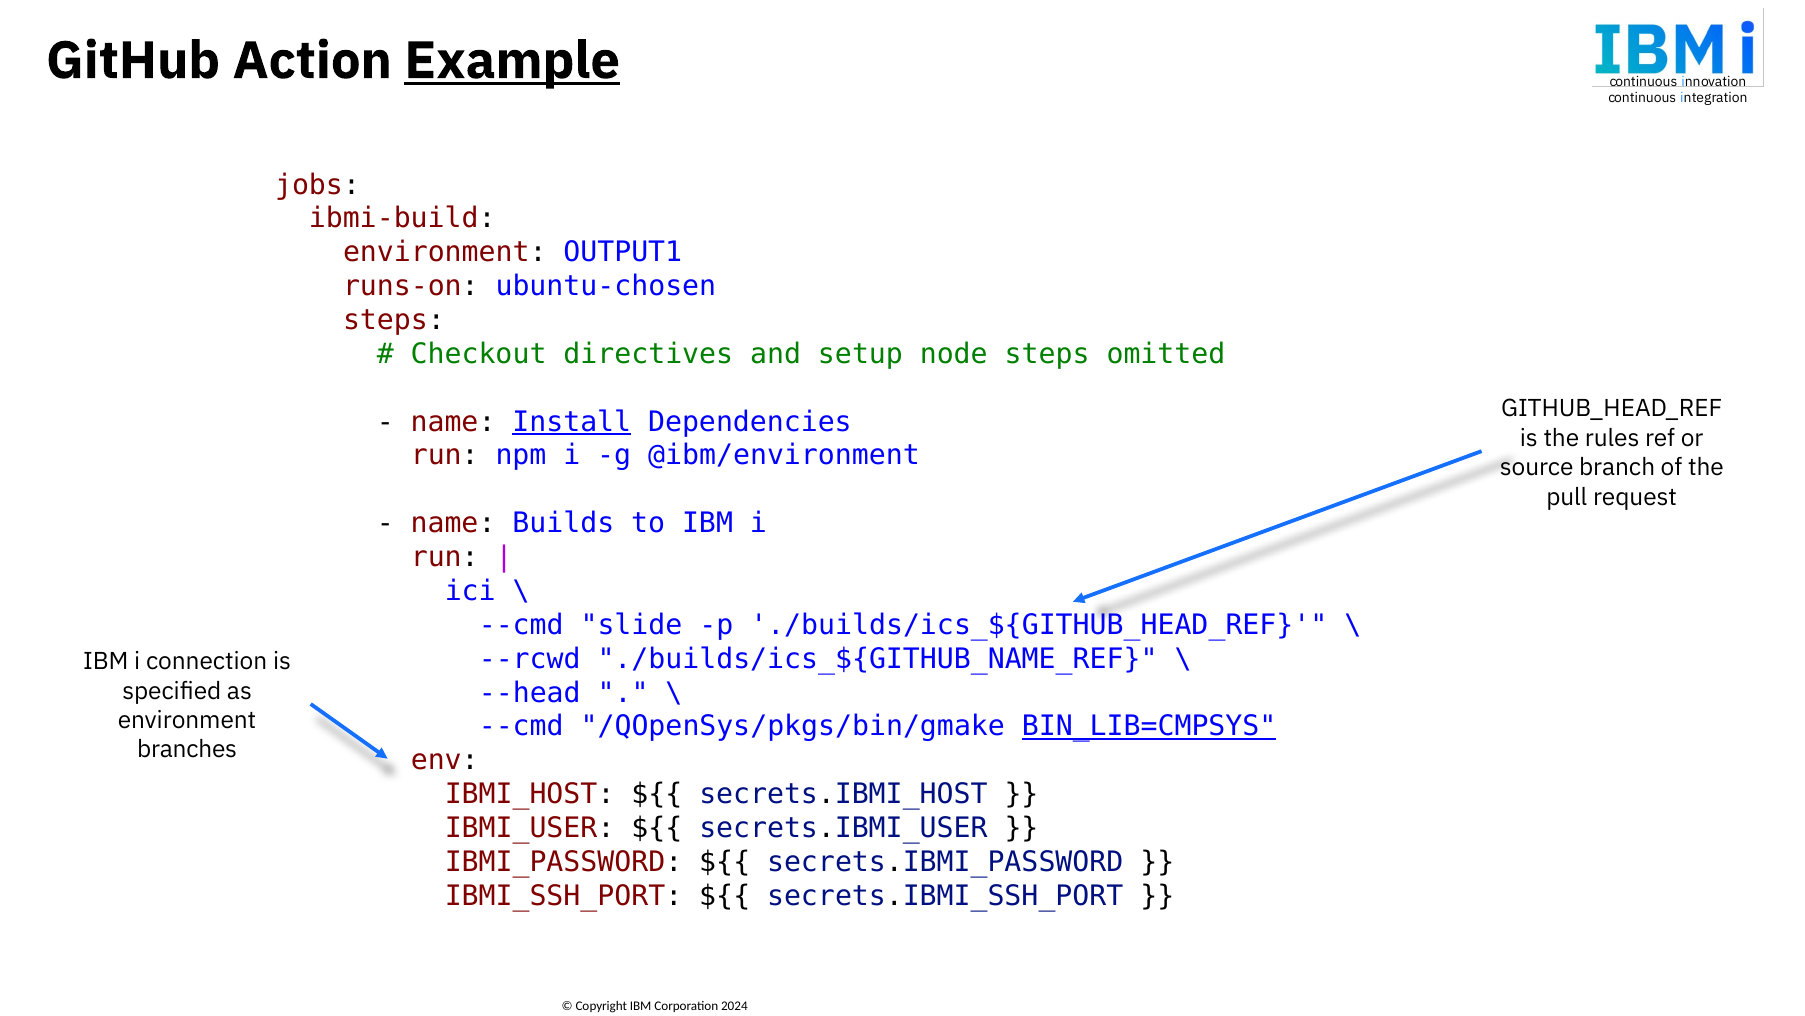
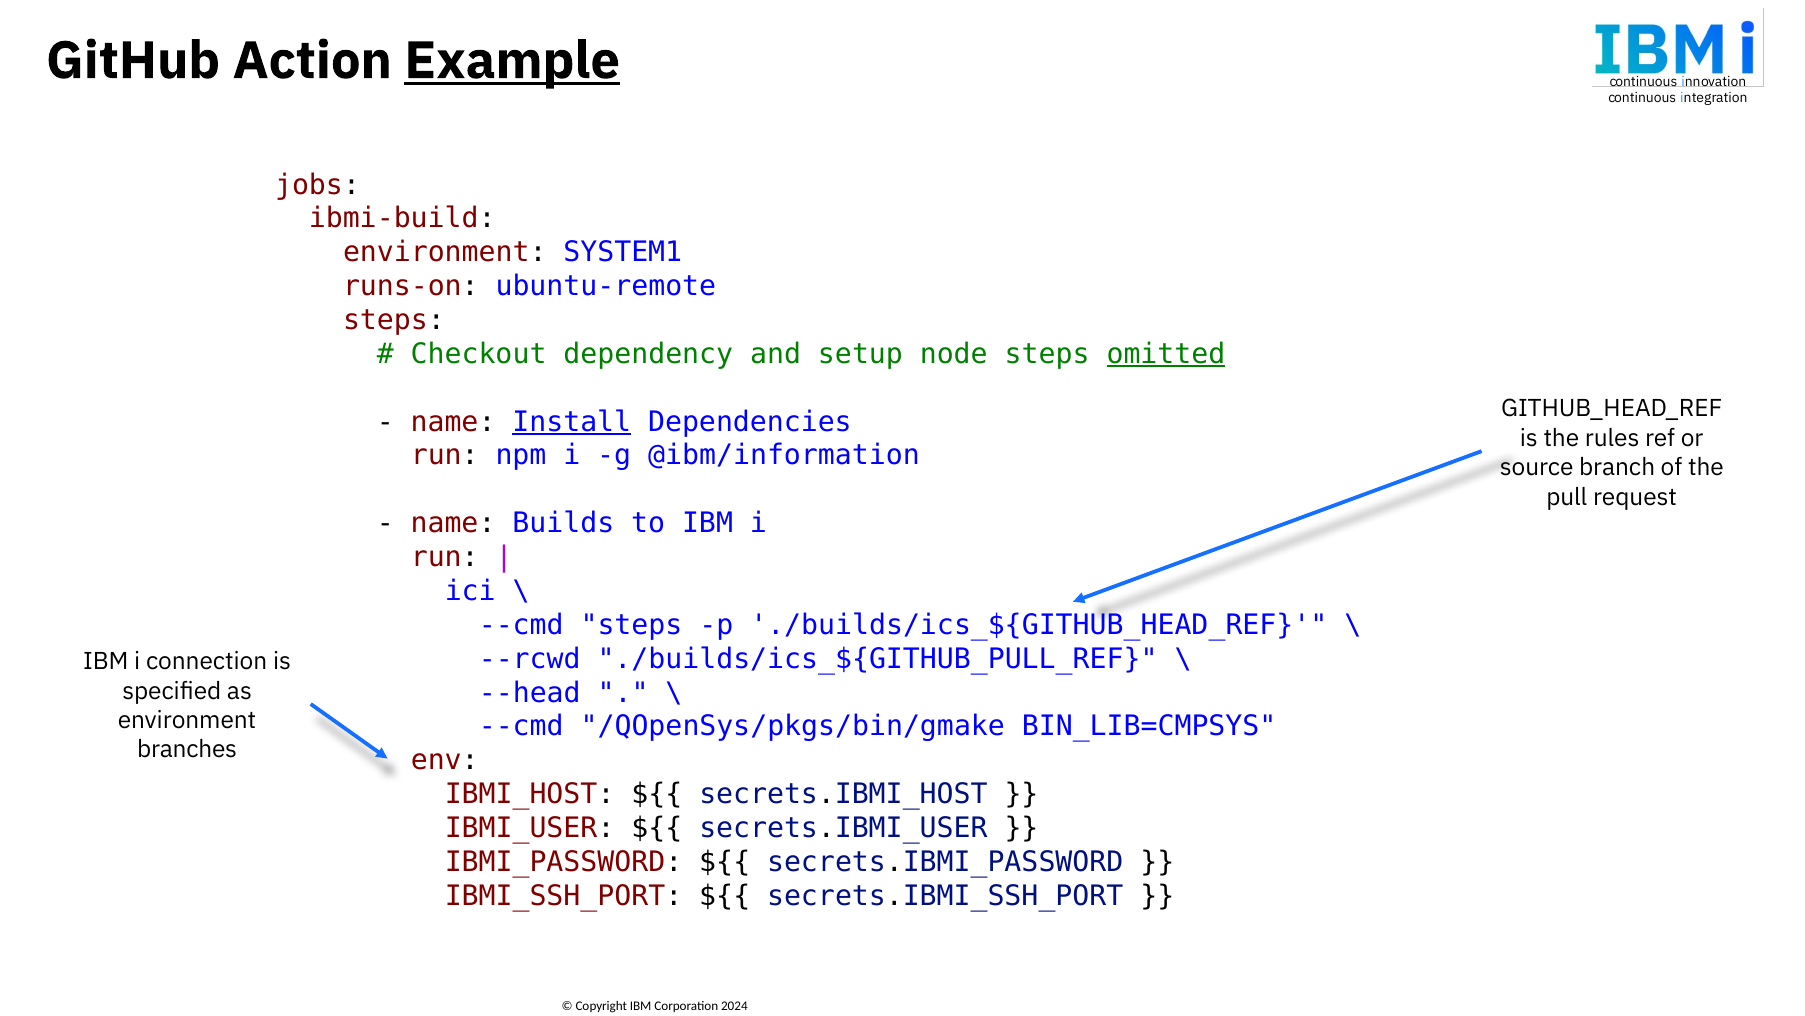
OUTPUT1: OUTPUT1 -> SYSTEM1
ubuntu-chosen: ubuntu-chosen -> ubuntu-remote
directives: directives -> dependency
omitted underline: none -> present
@ibm/environment: @ibm/environment -> @ibm/information
--cmd slide: slide -> steps
./builds/ics_${GITHUB_NAME_REF: ./builds/ics_${GITHUB_NAME_REF -> ./builds/ics_${GITHUB_PULL_REF
BIN_LIB=CMPSYS underline: present -> none
